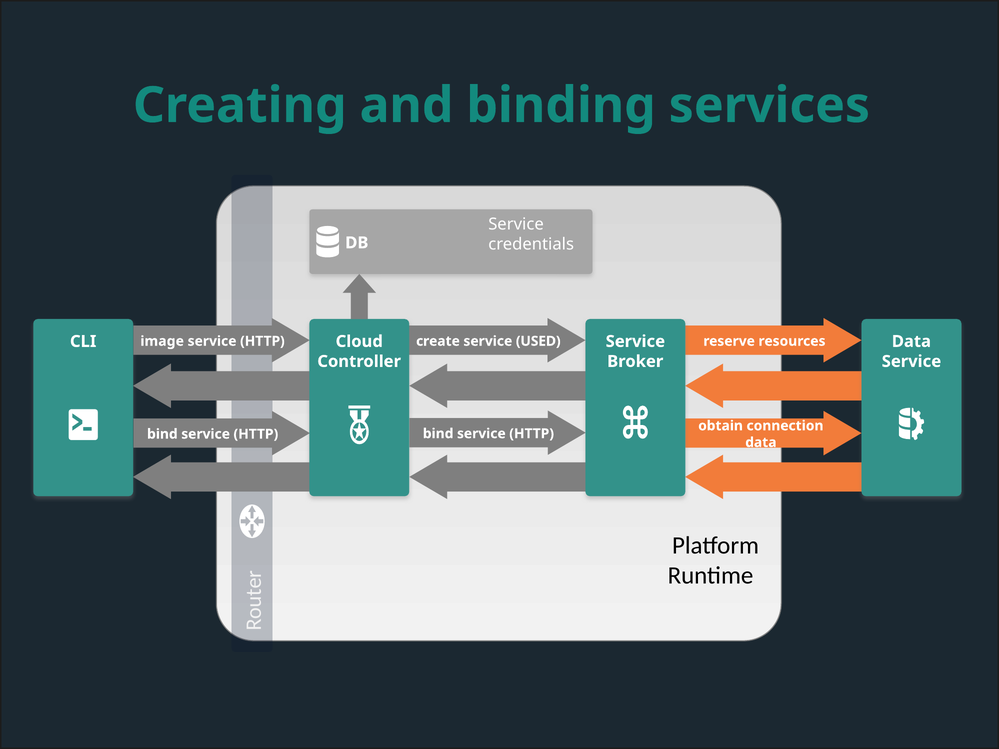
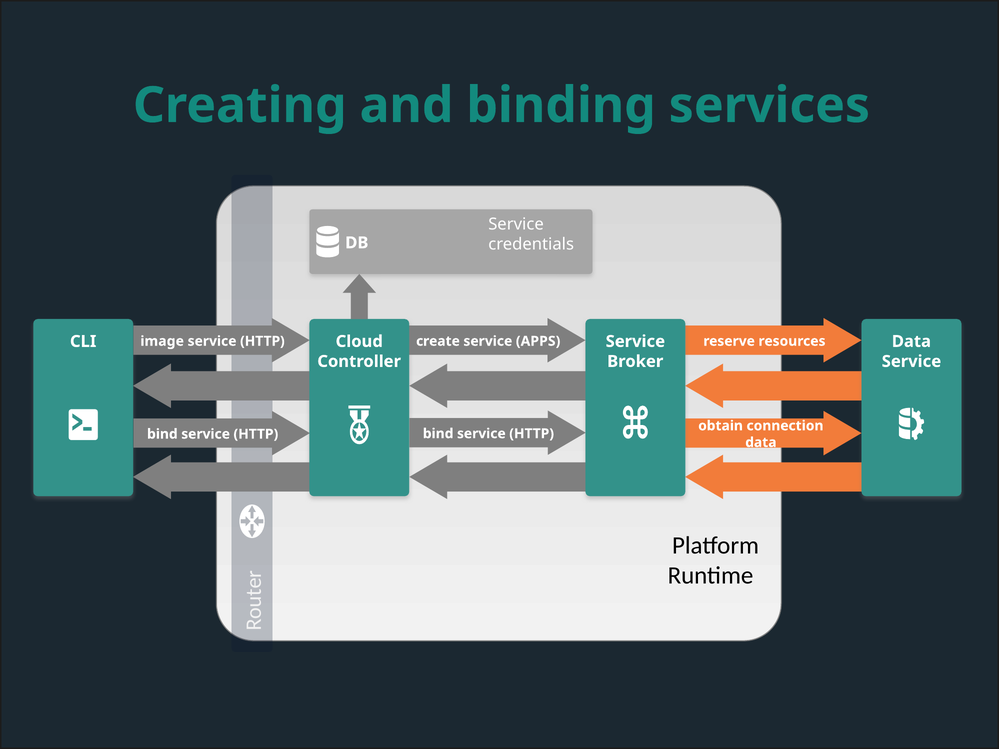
USED: USED -> APPS
